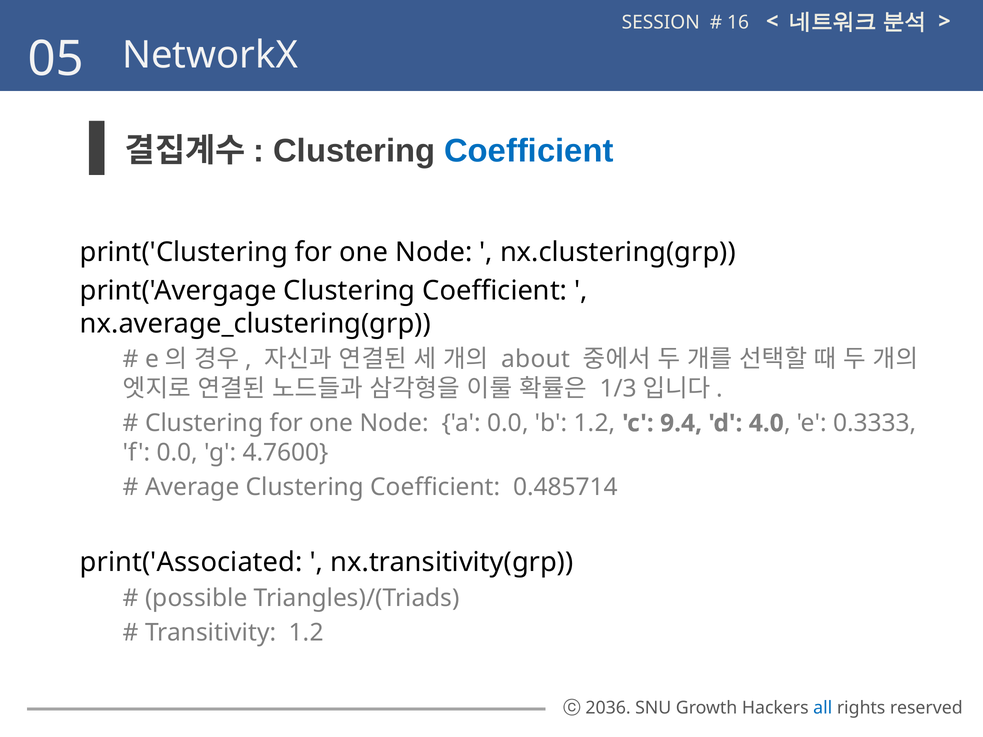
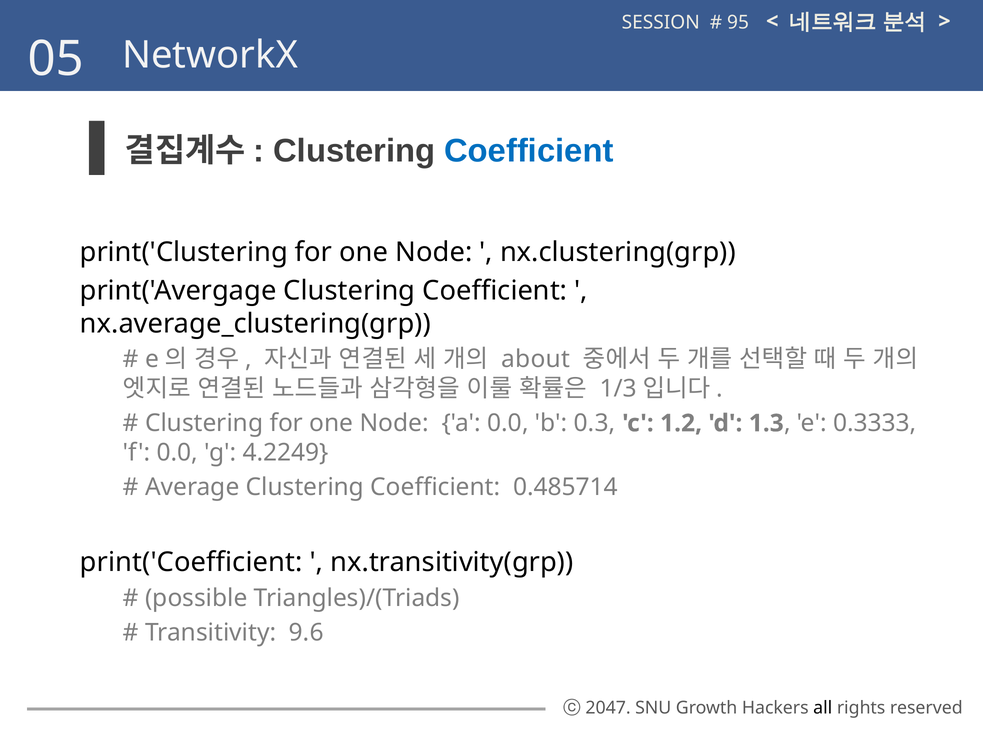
16: 16 -> 95
b 1.2: 1.2 -> 0.3
9.4: 9.4 -> 1.2
4.0: 4.0 -> 1.3
4.7600: 4.7600 -> 4.2249
print('Associated: print('Associated -> print('Coefficient
Transitivity 1.2: 1.2 -> 9.6
2036: 2036 -> 2047
all colour: blue -> black
